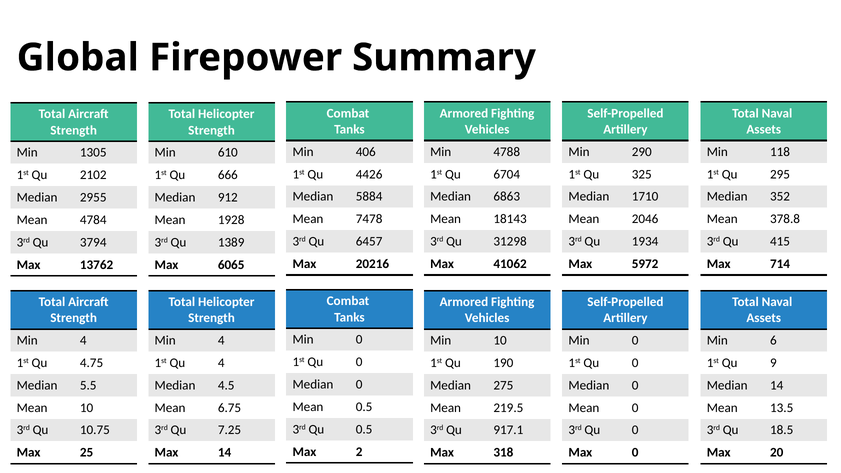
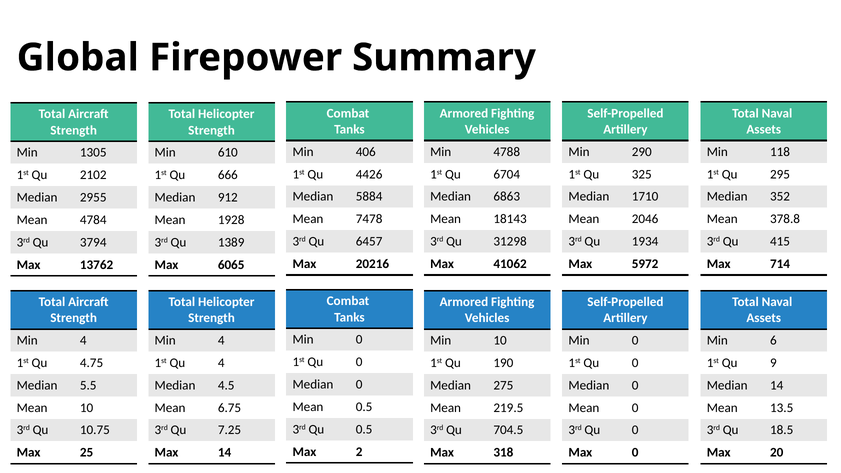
917.1: 917.1 -> 704.5
